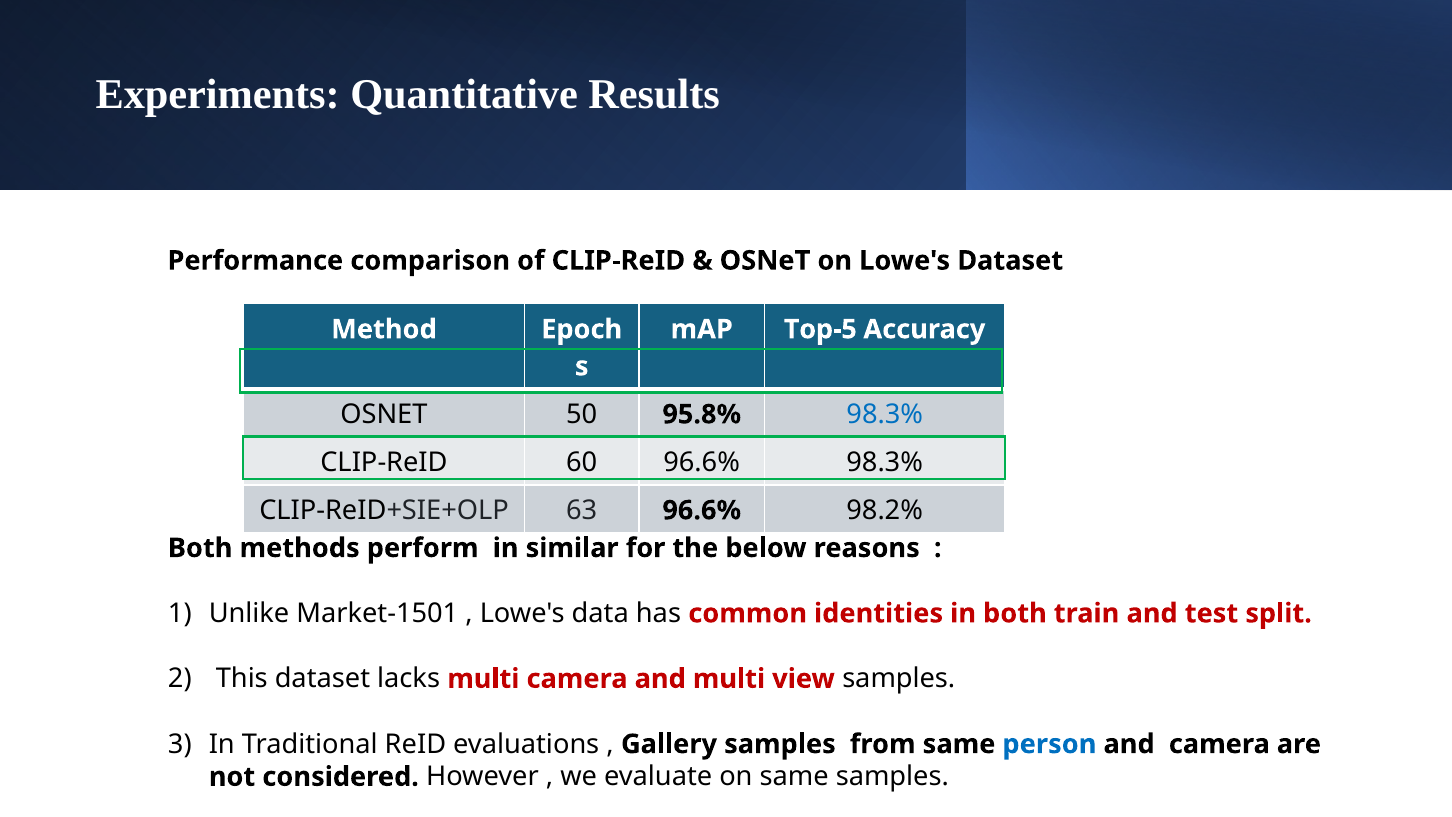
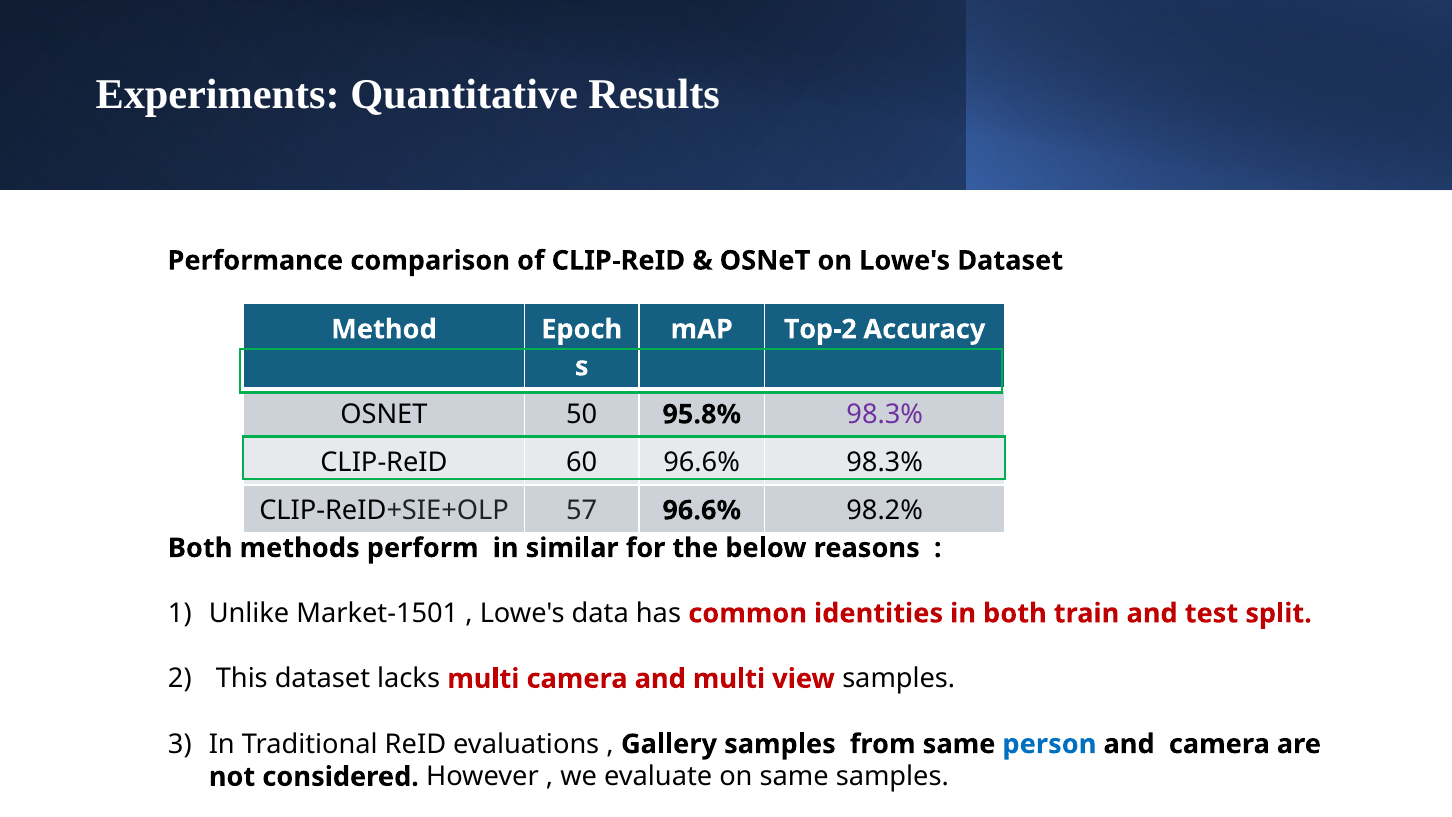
Top-5: Top-5 -> Top-2
98.3% at (885, 414) colour: blue -> purple
63: 63 -> 57
